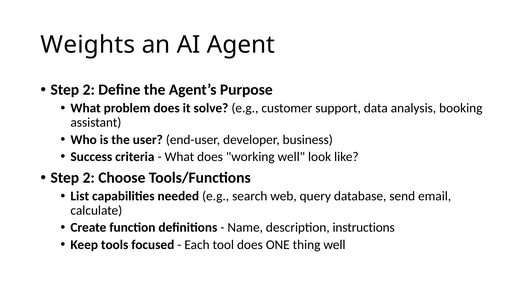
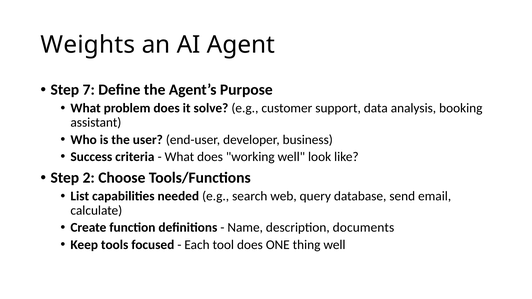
2 at (89, 90): 2 -> 7
instructions: instructions -> documents
